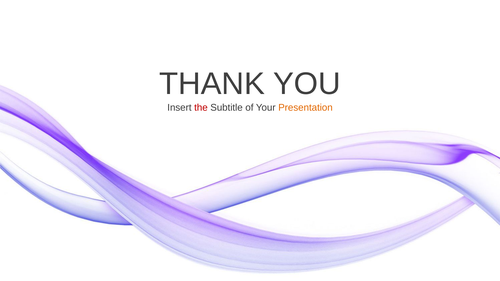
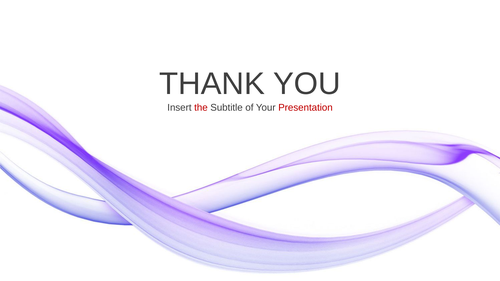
Presentation colour: orange -> red
